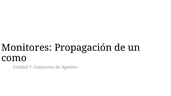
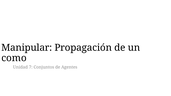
Monitores: Monitores -> Manipular
